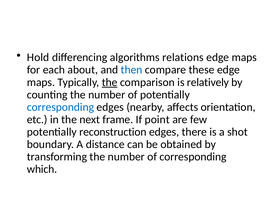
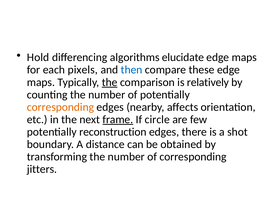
relations: relations -> elucidate
about: about -> pixels
corresponding at (60, 107) colour: blue -> orange
frame underline: none -> present
point: point -> circle
which: which -> jitters
